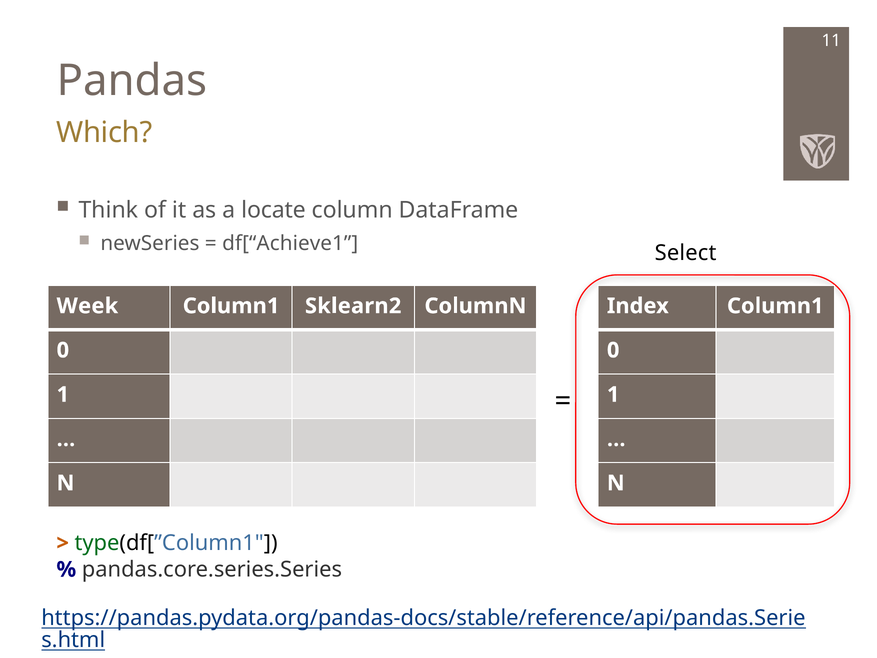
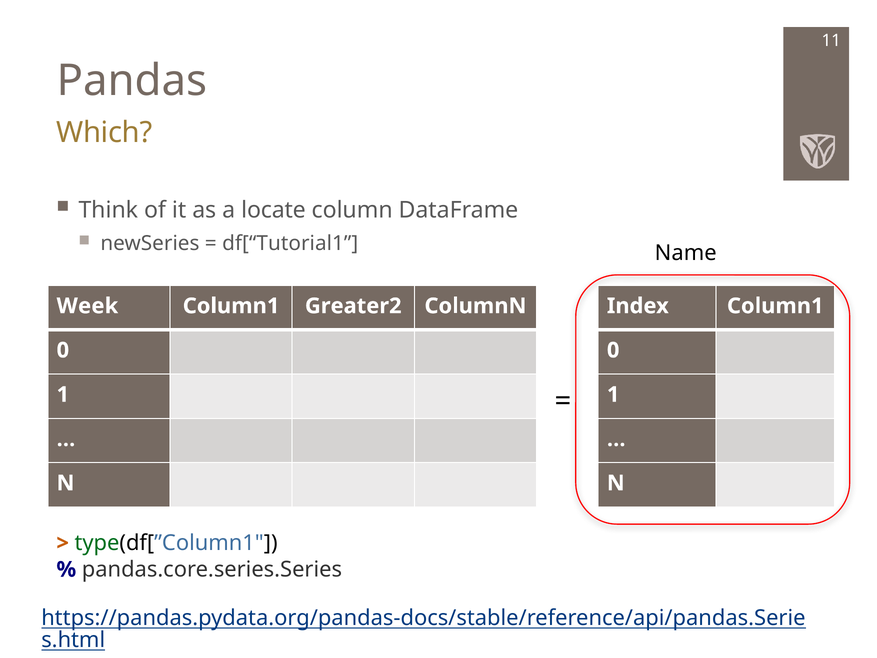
df[“Achieve1: df[“Achieve1 -> df[“Tutorial1
Select: Select -> Name
Sklearn2: Sklearn2 -> Greater2
